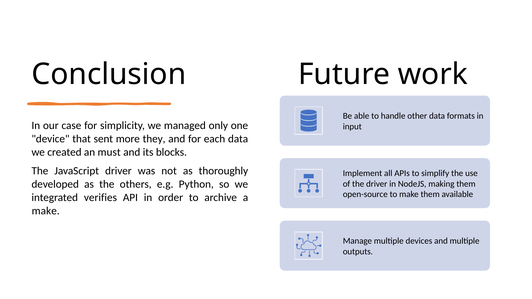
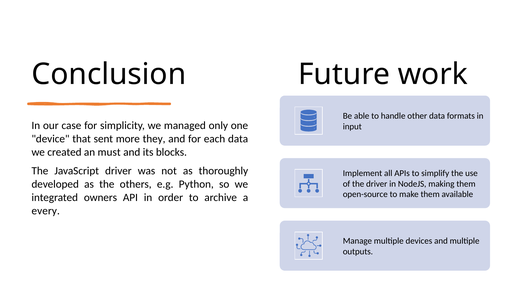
verifies: verifies -> owners
make at (46, 211): make -> every
